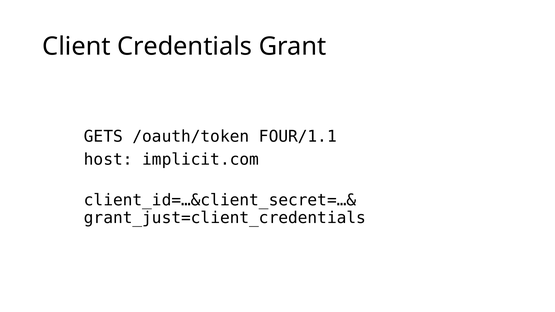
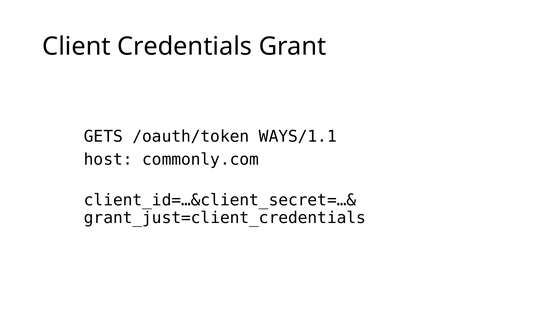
FOUR/1.1: FOUR/1.1 -> WAYS/1.1
implicit.com: implicit.com -> commonly.com
